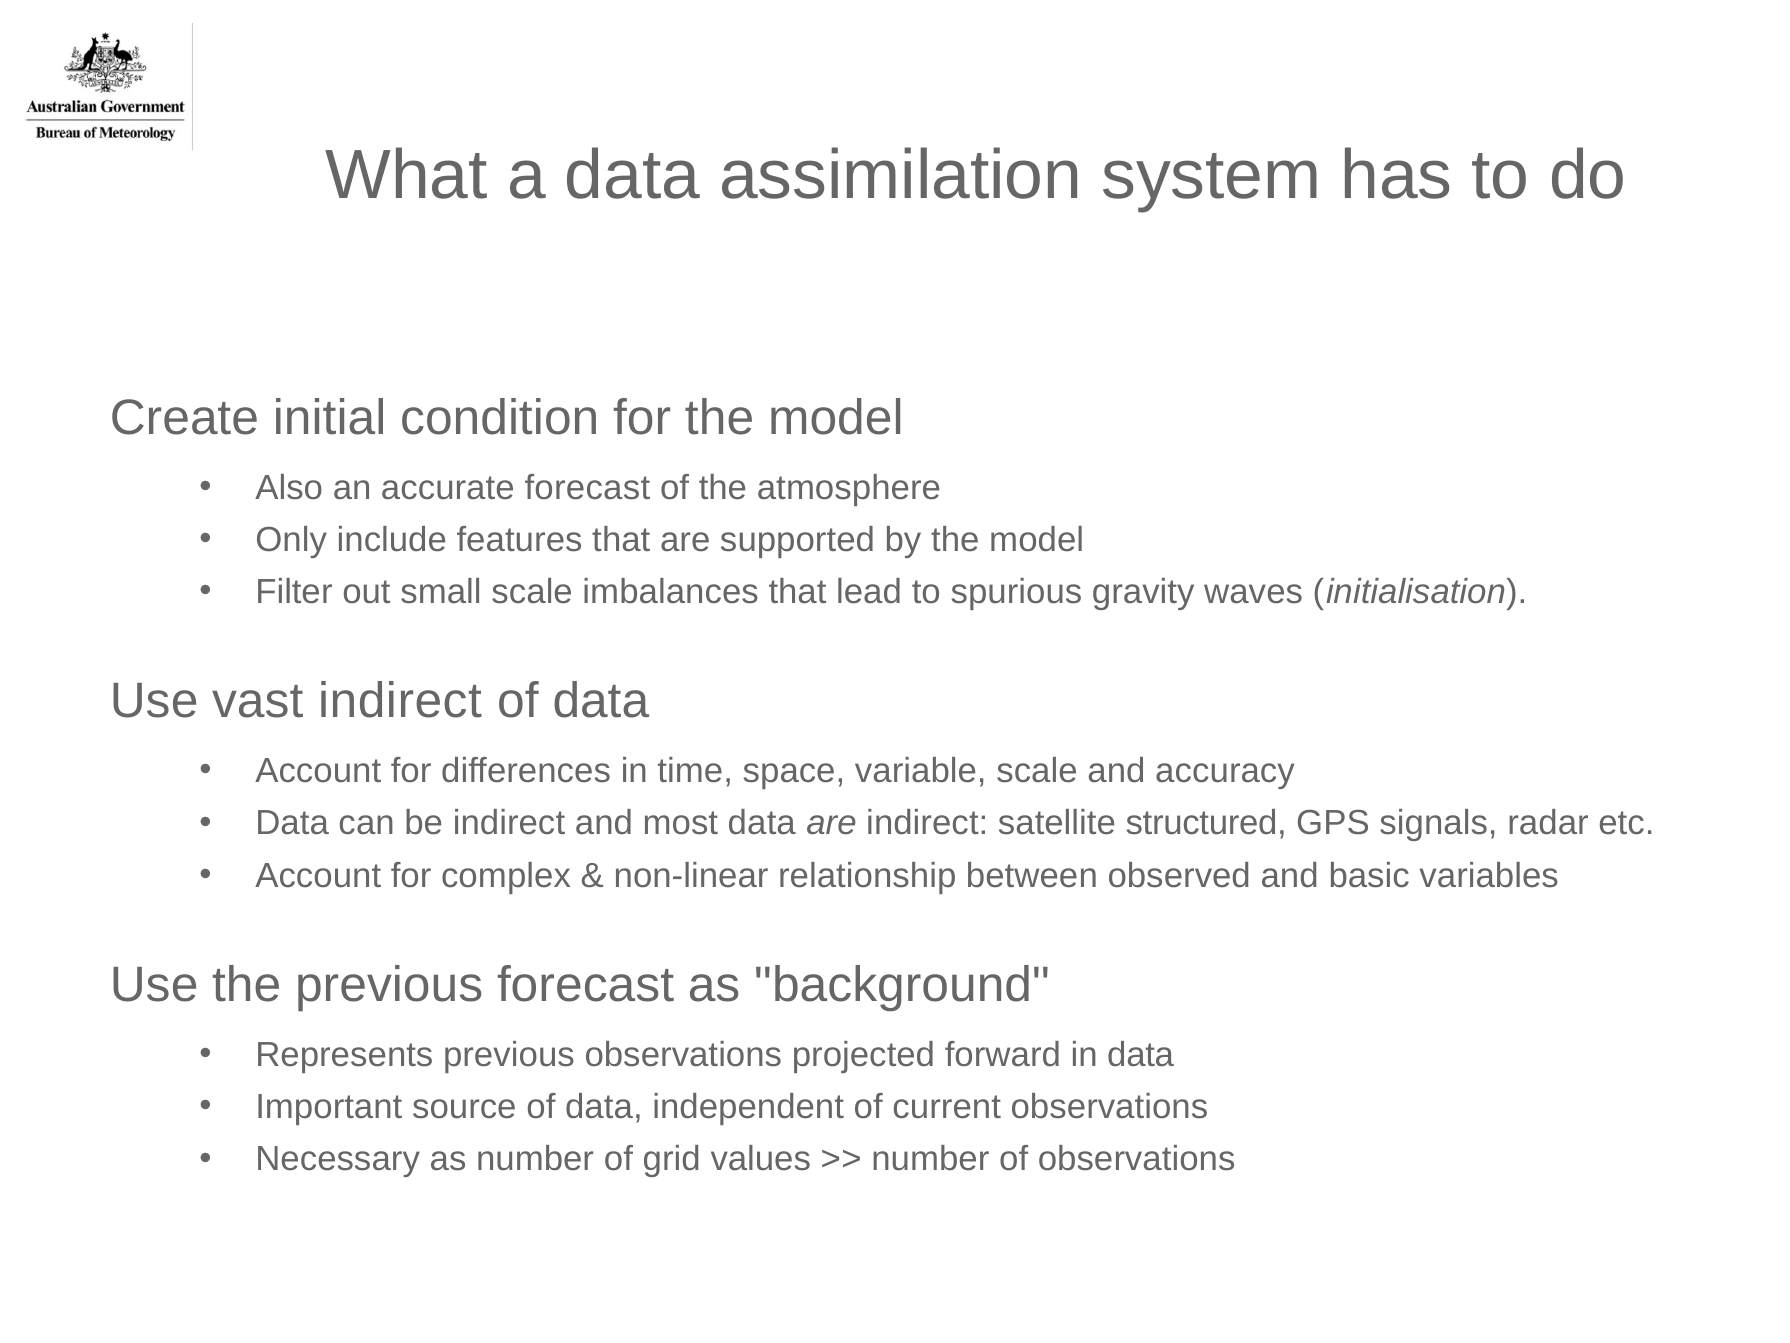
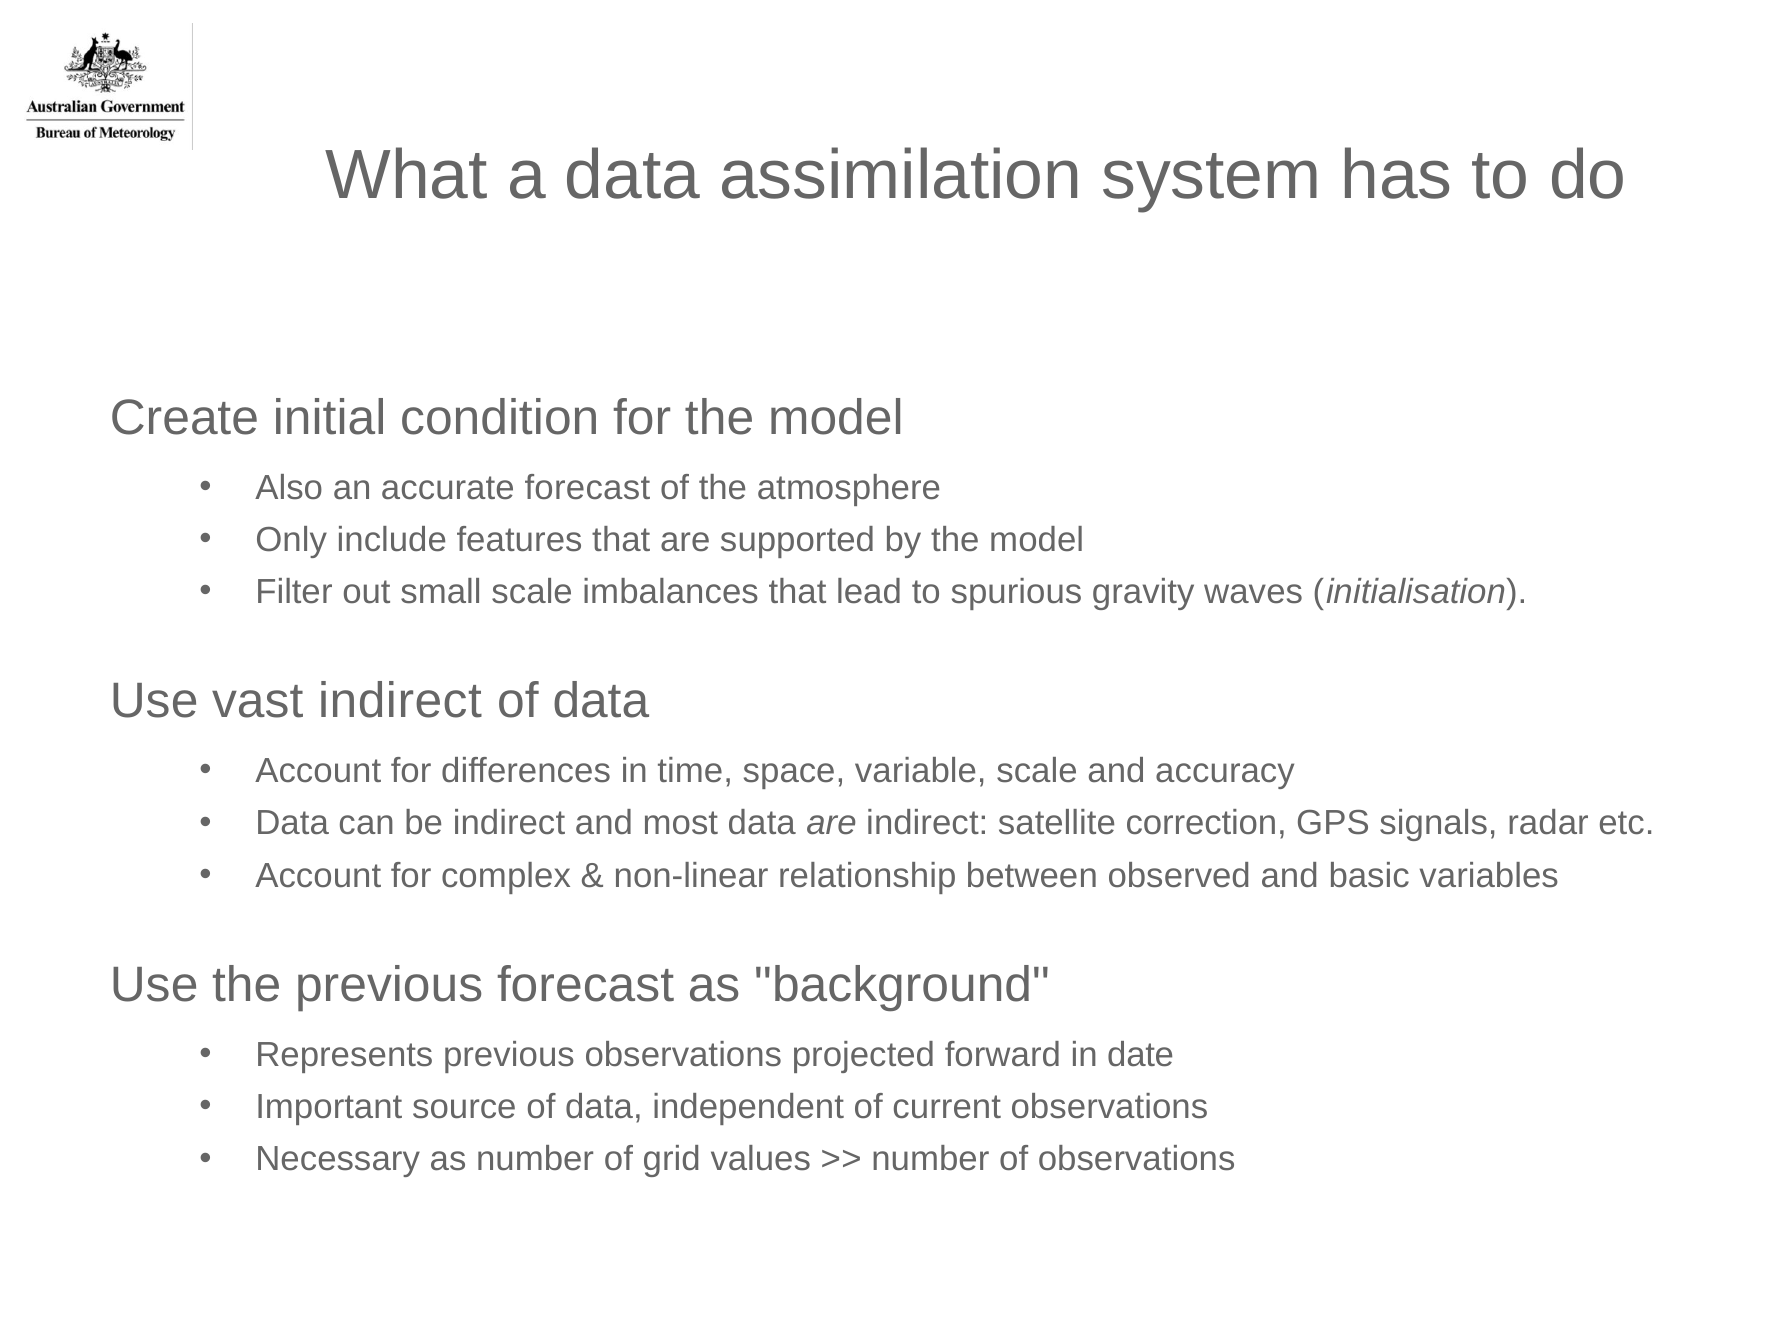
structured: structured -> correction
in data: data -> date
